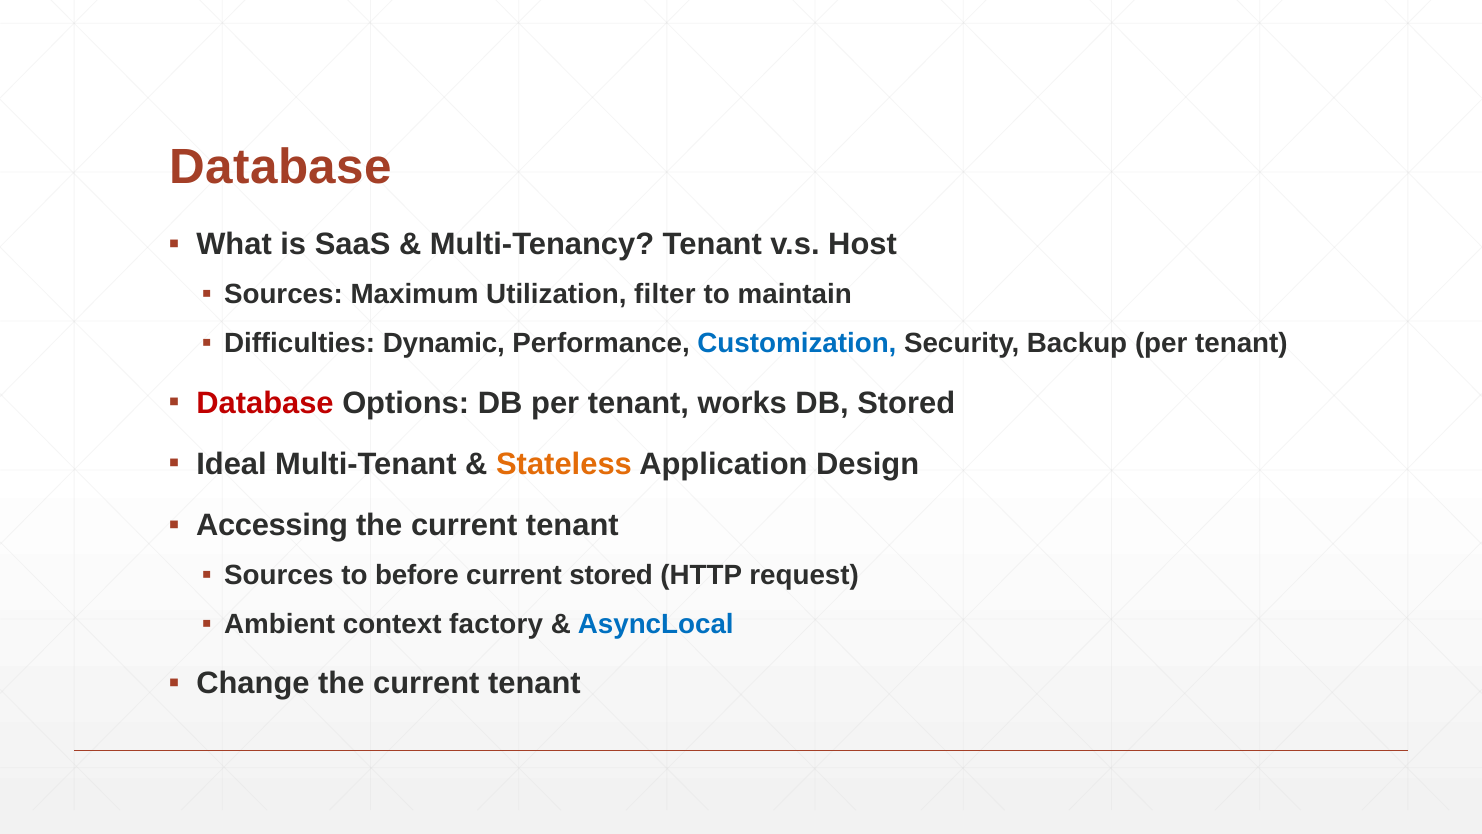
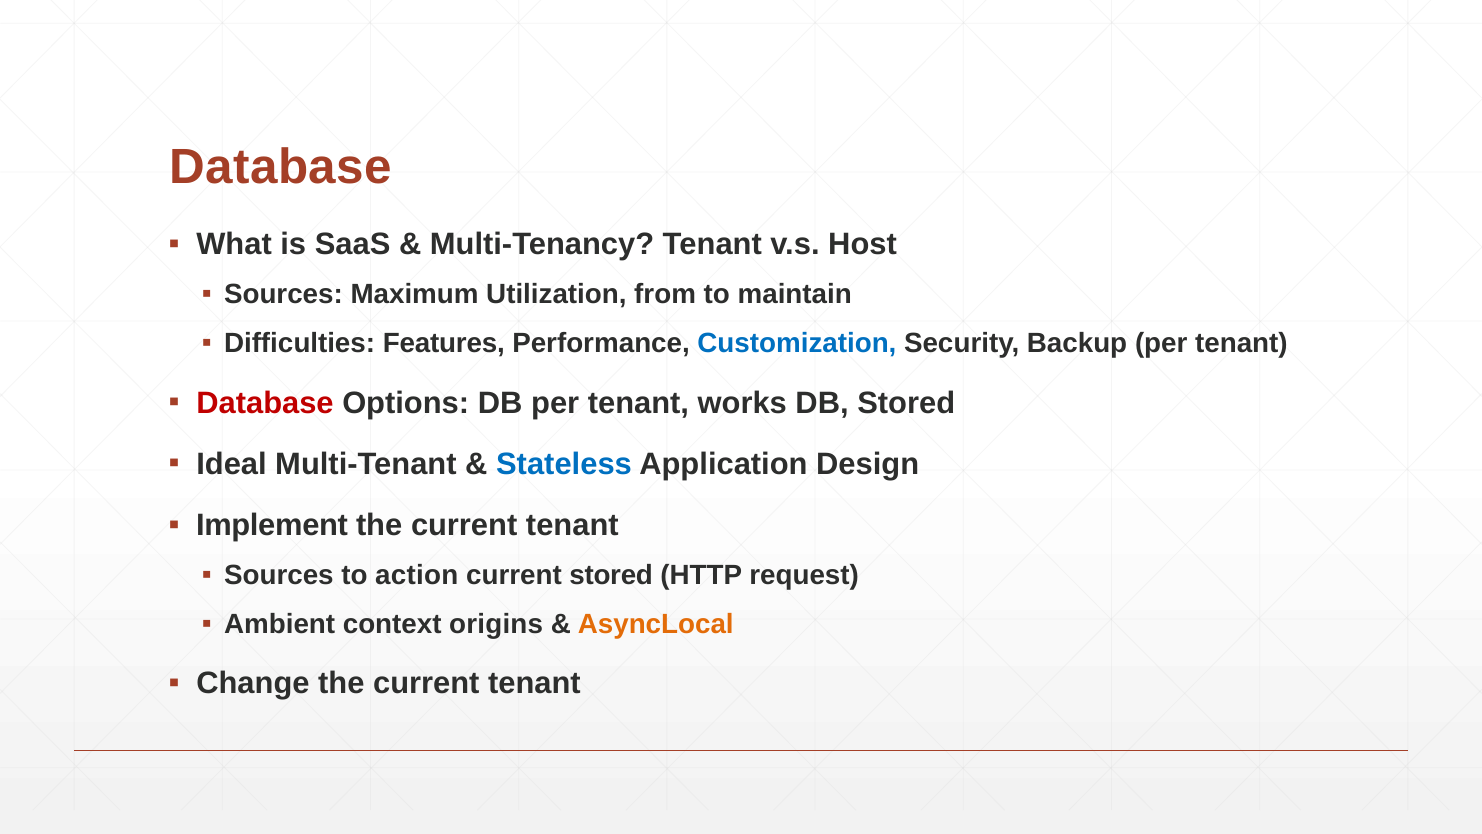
filter: filter -> from
Dynamic: Dynamic -> Features
Stateless colour: orange -> blue
Accessing: Accessing -> Implement
before: before -> action
factory: factory -> origins
AsyncLocal colour: blue -> orange
